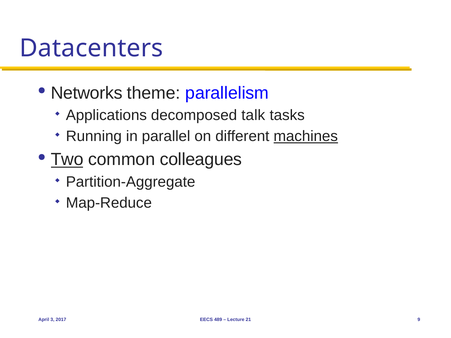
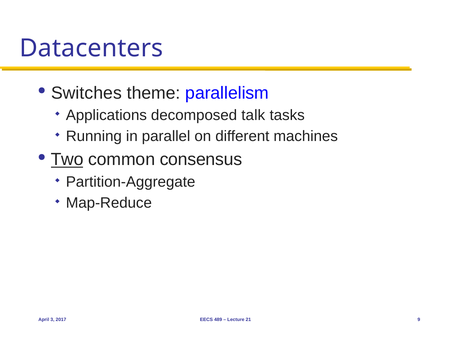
Networks: Networks -> Switches
machines underline: present -> none
colleagues: colleagues -> consensus
